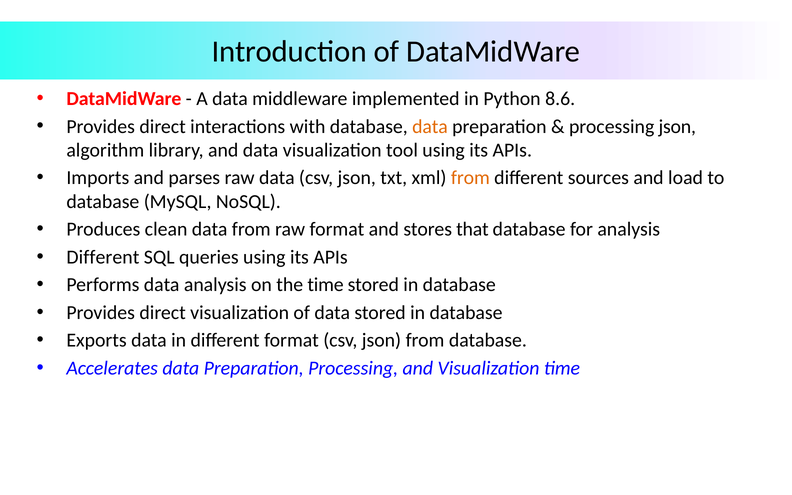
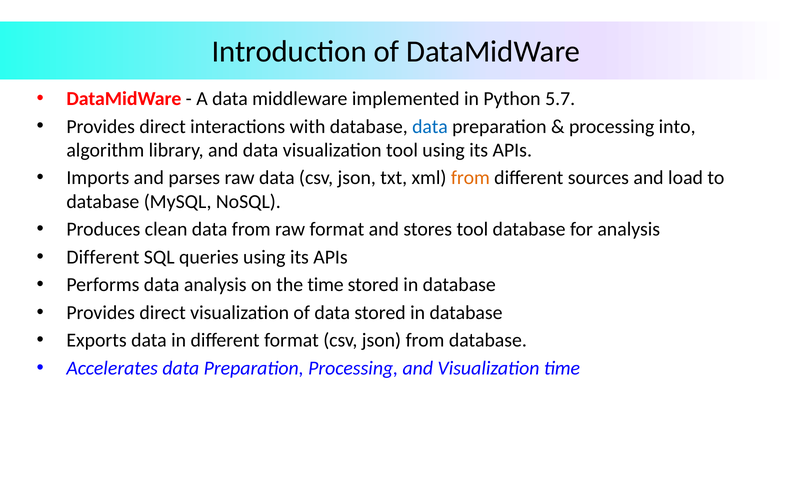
8.6: 8.6 -> 5.7
data at (430, 126) colour: orange -> blue
processing json: json -> into
stores that: that -> tool
